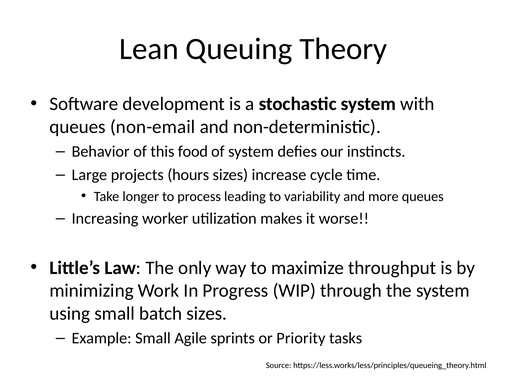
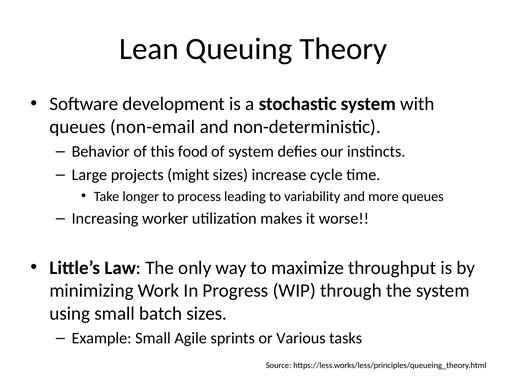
hours: hours -> might
Priority: Priority -> Various
